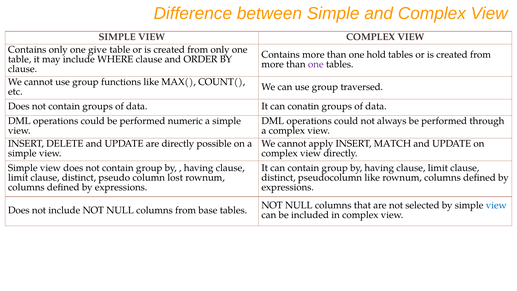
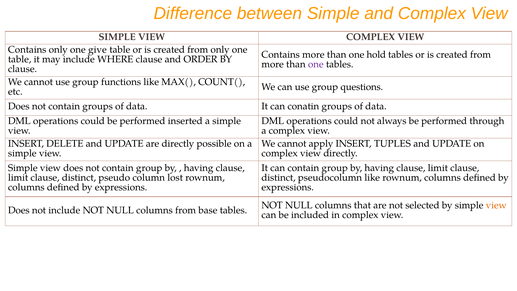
traversed: traversed -> questions
numeric: numeric -> inserted
MATCH: MATCH -> TUPLES
view at (496, 205) colour: blue -> orange
